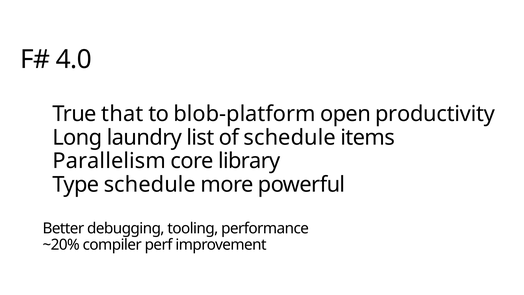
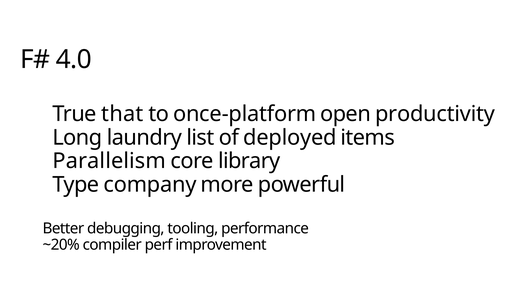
blob-platform: blob-platform -> once-platform
of schedule: schedule -> deployed
Type schedule: schedule -> company
